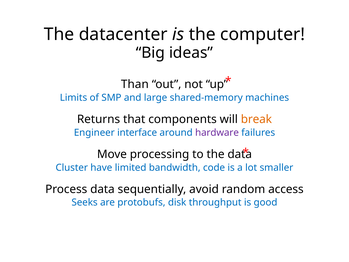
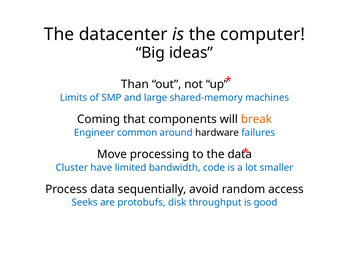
Returns: Returns -> Coming
interface: interface -> common
hardware colour: purple -> black
